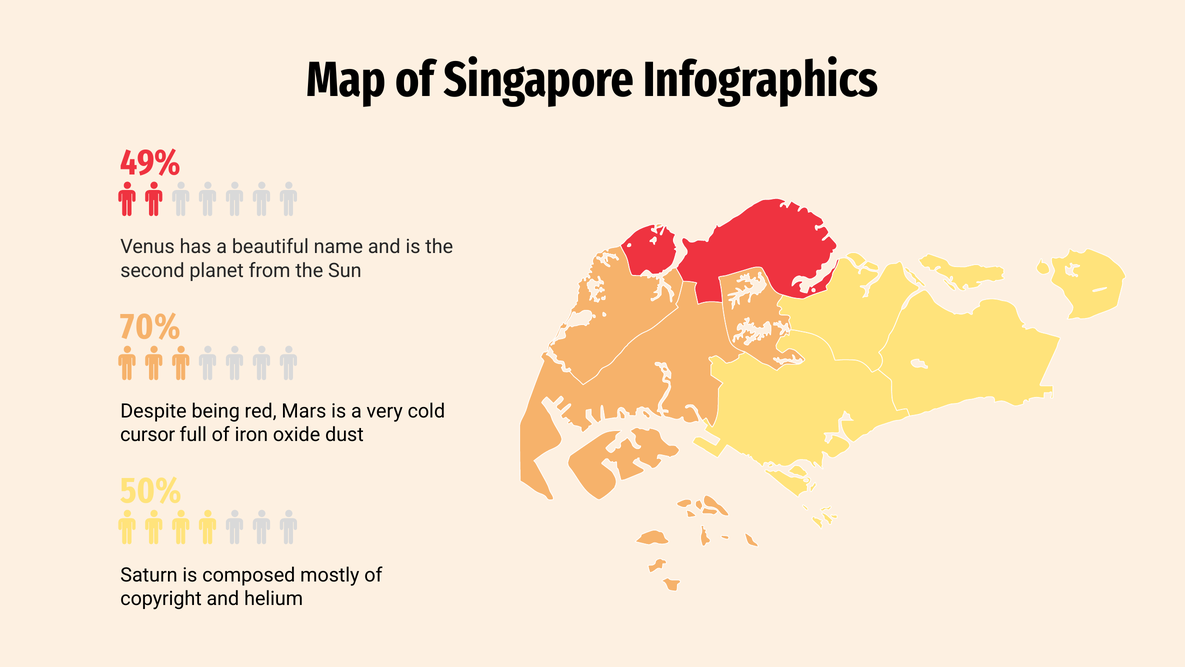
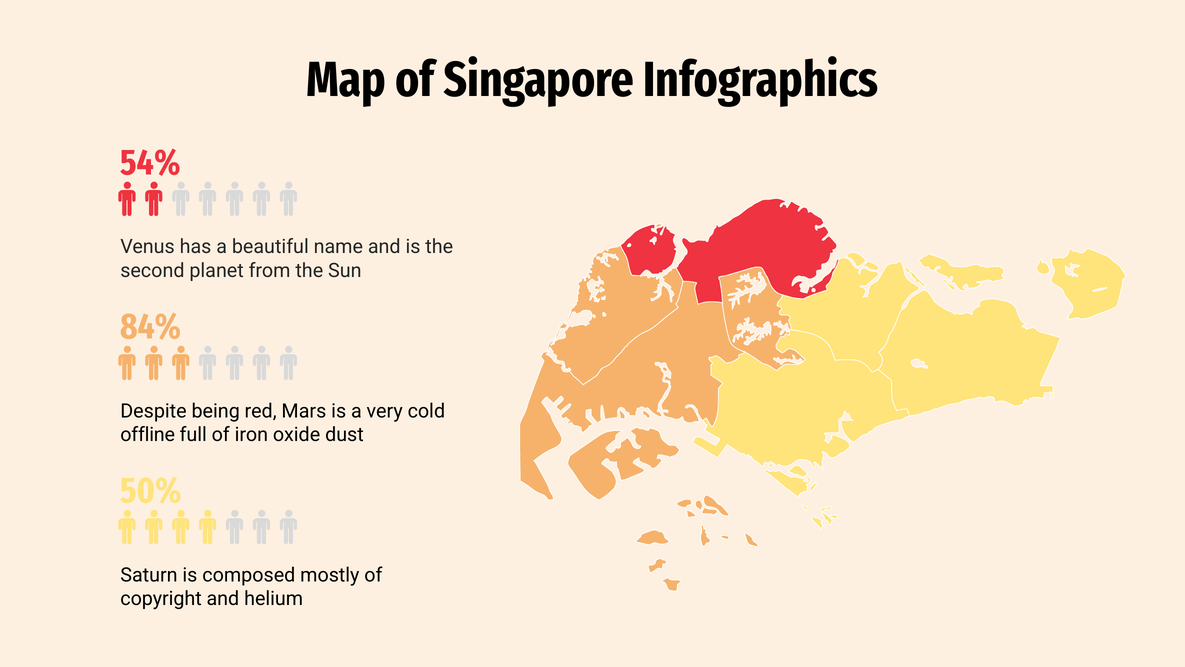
49%: 49% -> 54%
70%: 70% -> 84%
cursor: cursor -> offline
